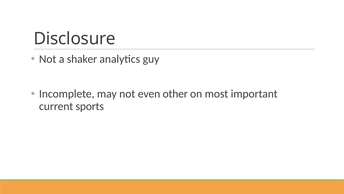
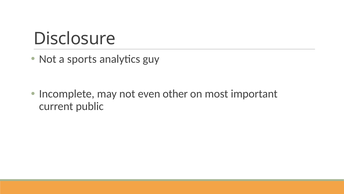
shaker: shaker -> sports
sports: sports -> public
